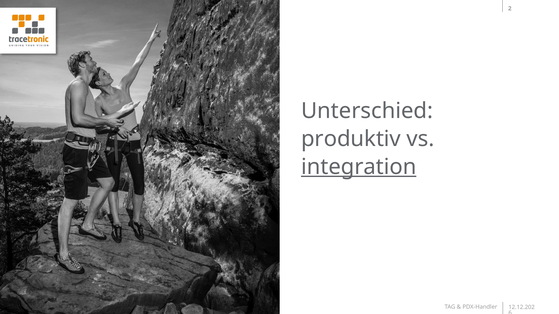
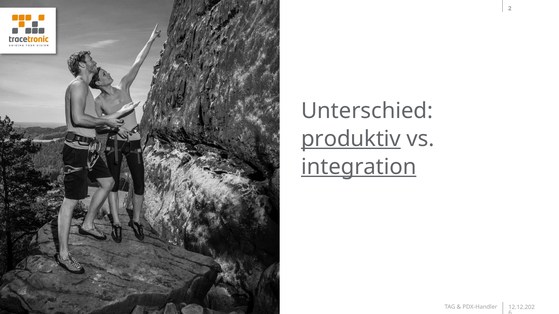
produktiv underline: none -> present
